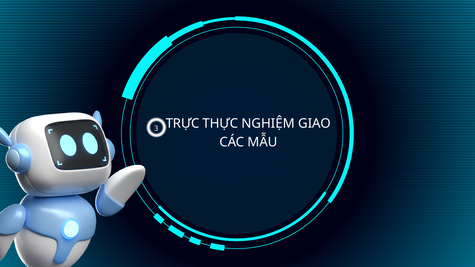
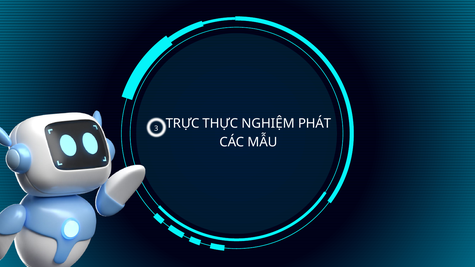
GIAO: GIAO -> PHÁT
